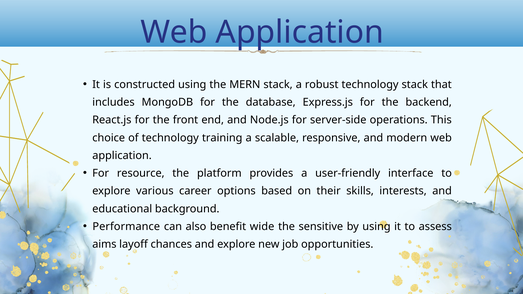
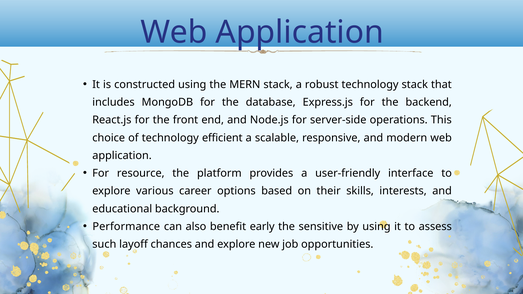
training: training -> efficient
wide: wide -> early
aims: aims -> such
